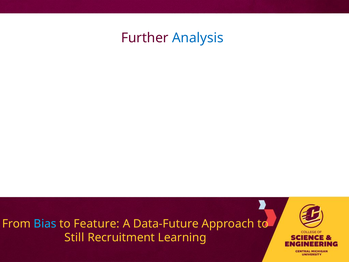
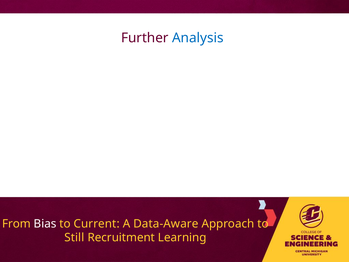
Bias colour: light blue -> white
Feature: Feature -> Current
Data-Future: Data-Future -> Data-Aware
